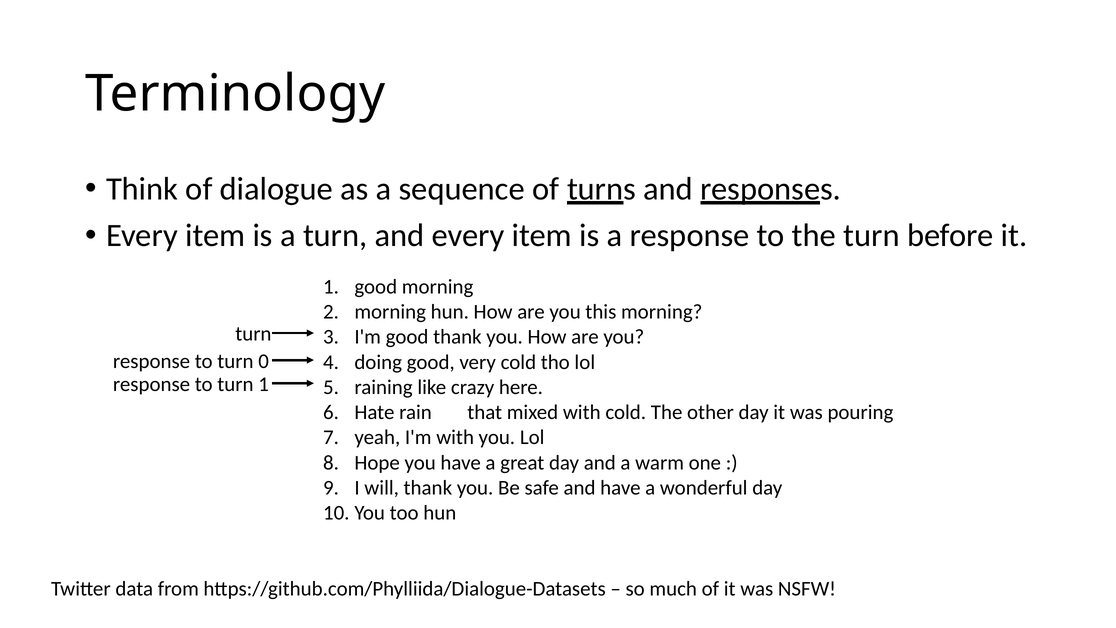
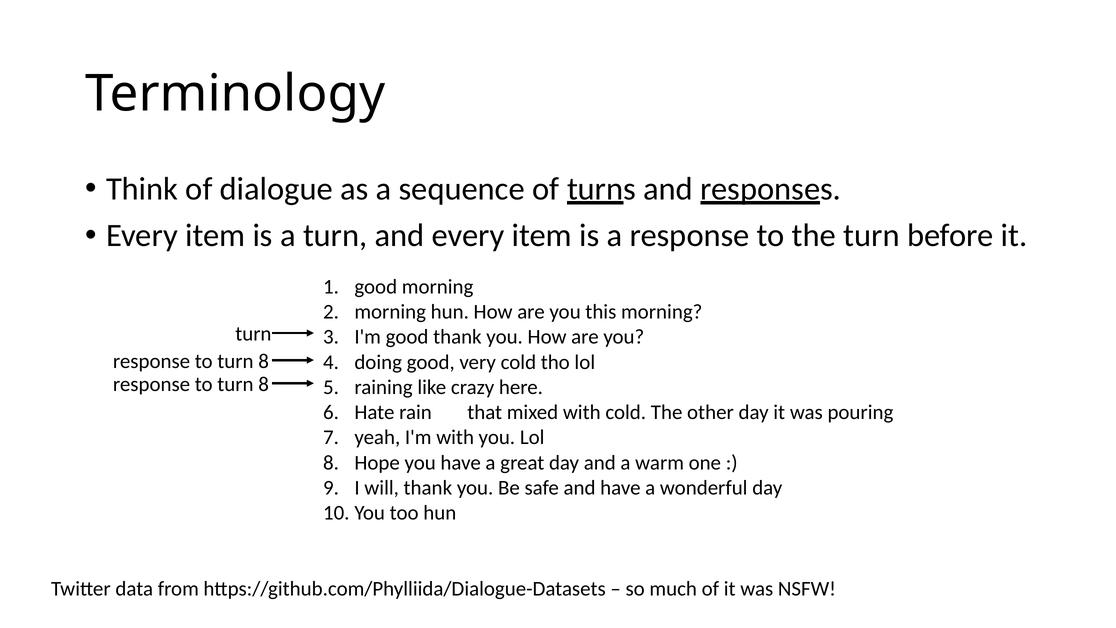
0 at (264, 361): 0 -> 8
1 at (264, 384): 1 -> 8
